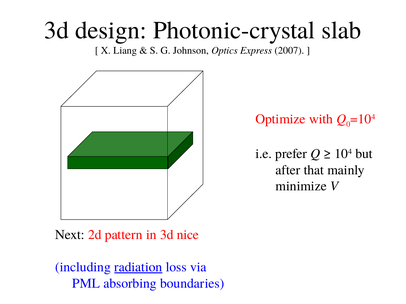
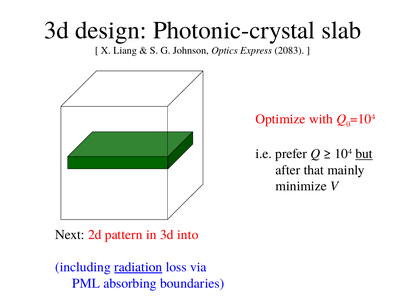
2007: 2007 -> 2083
but underline: none -> present
nice: nice -> into
